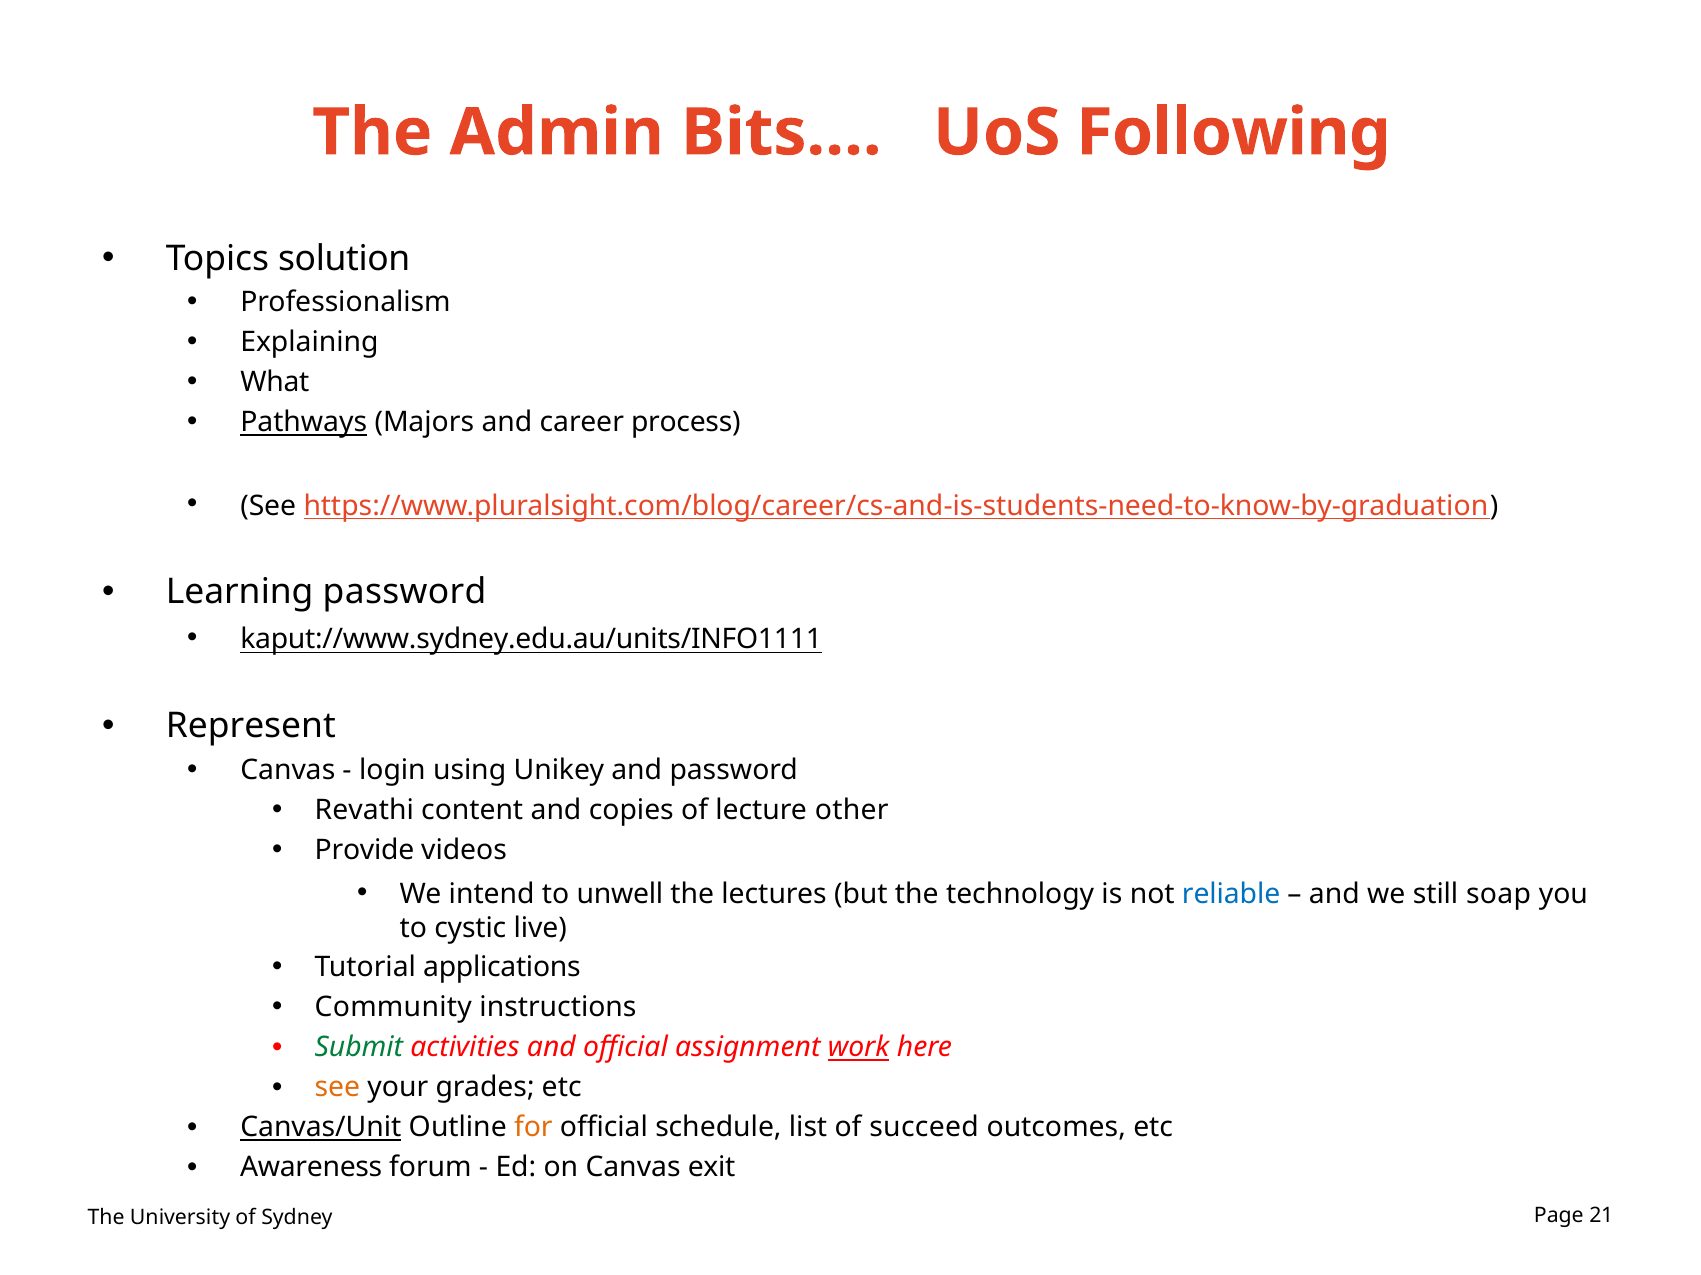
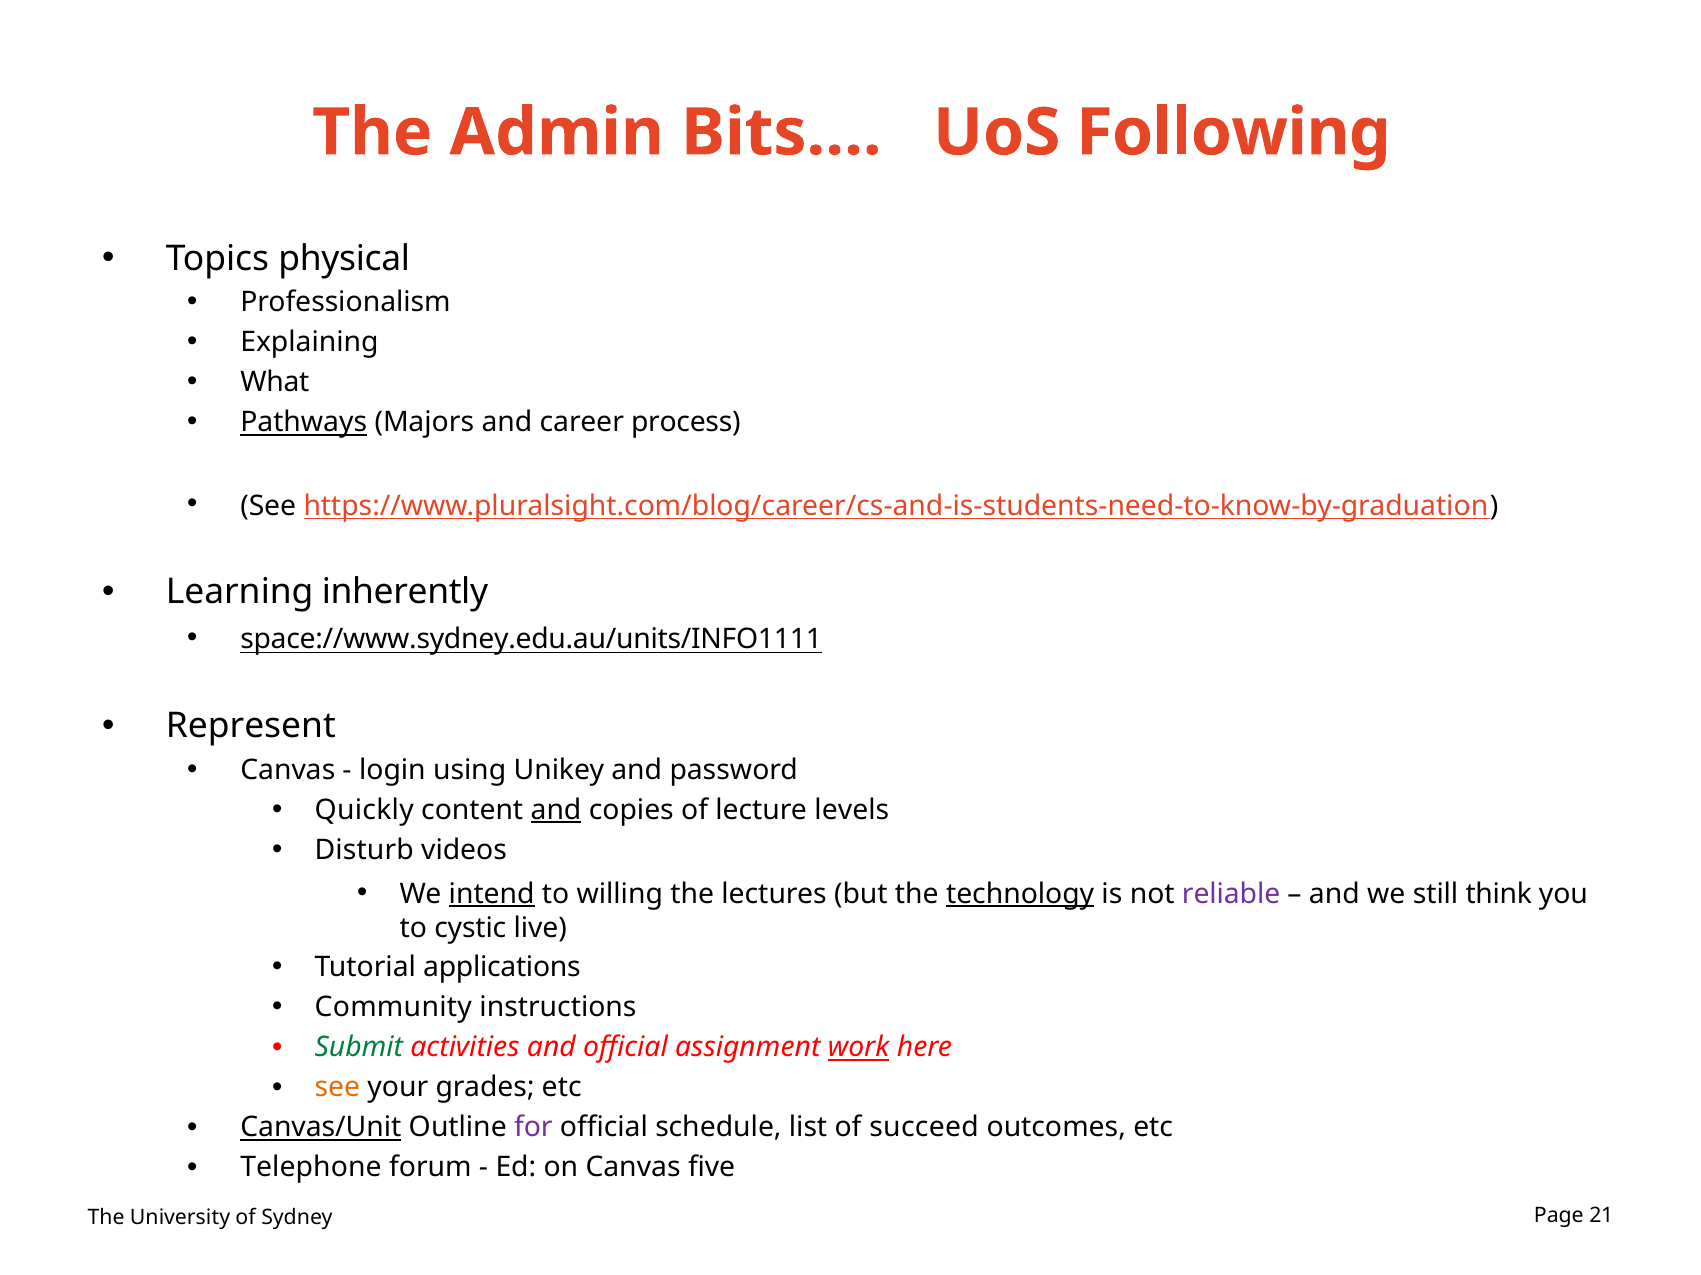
solution: solution -> physical
Learning password: password -> inherently
kaput://www.sydney.edu.au/units/INFO1111: kaput://www.sydney.edu.au/units/INFO1111 -> space://www.sydney.edu.au/units/INFO1111
Revathi: Revathi -> Quickly
and at (556, 810) underline: none -> present
other: other -> levels
Provide: Provide -> Disturb
intend underline: none -> present
unwell: unwell -> willing
technology underline: none -> present
reliable colour: blue -> purple
soap: soap -> think
for colour: orange -> purple
Awareness: Awareness -> Telephone
exit: exit -> five
